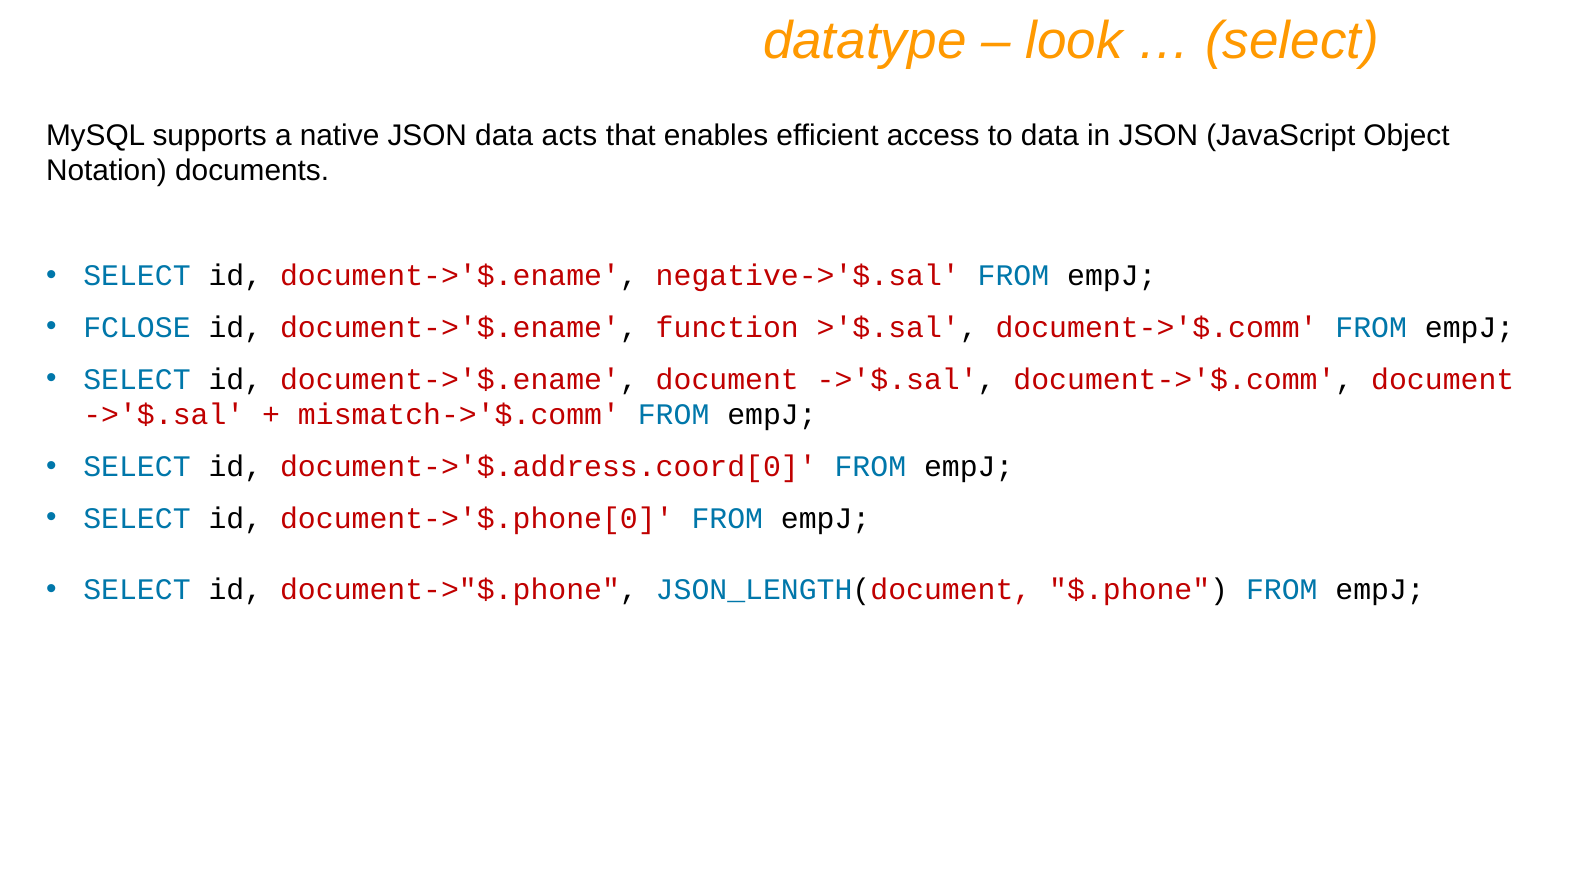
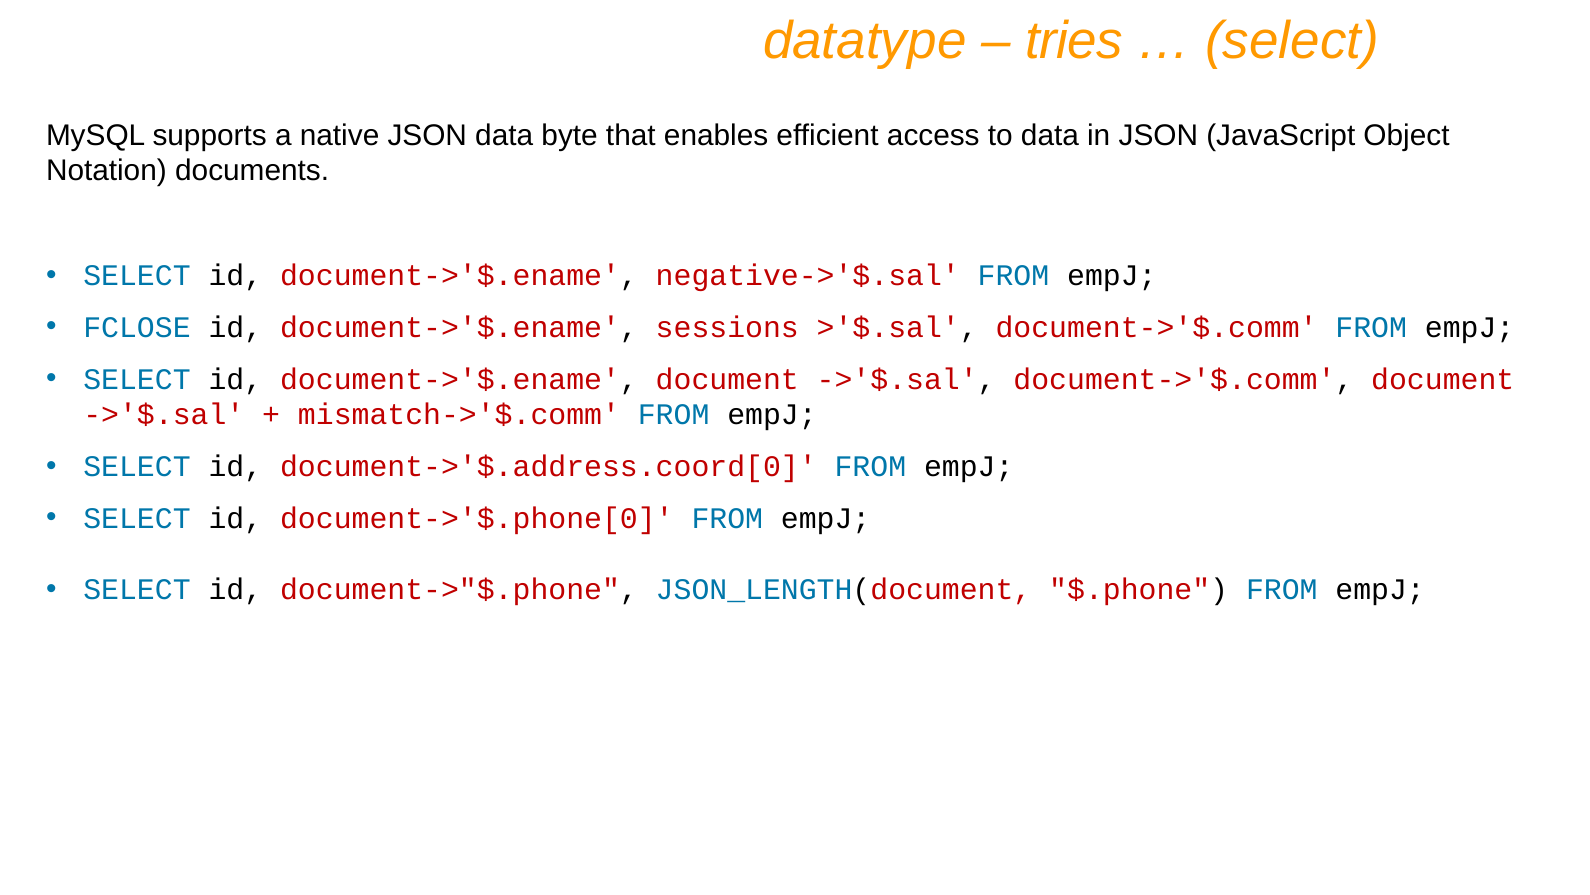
look: look -> tries
acts: acts -> byte
function: function -> sessions
